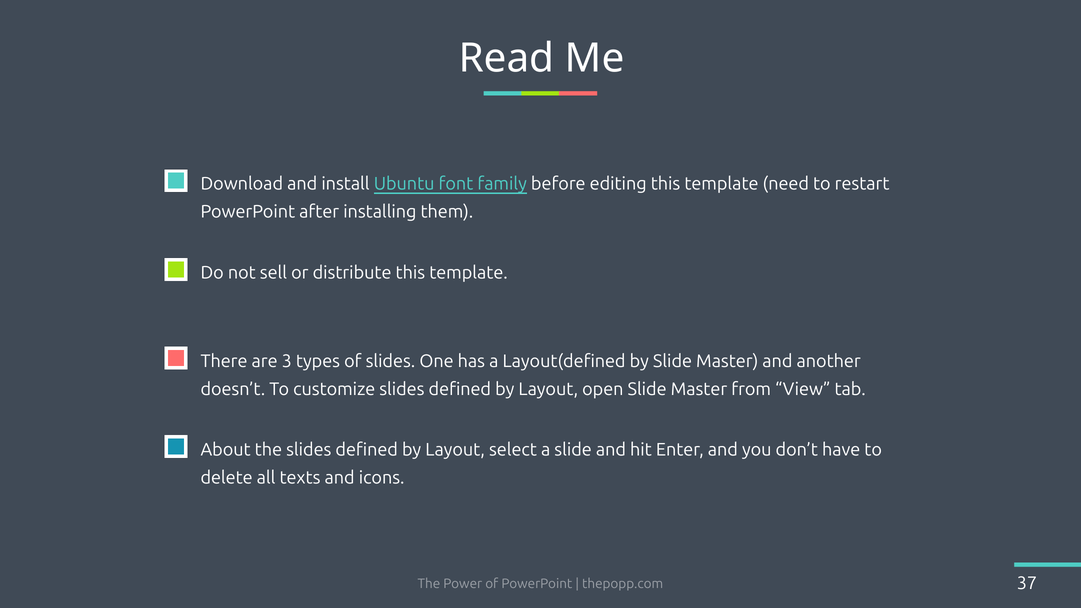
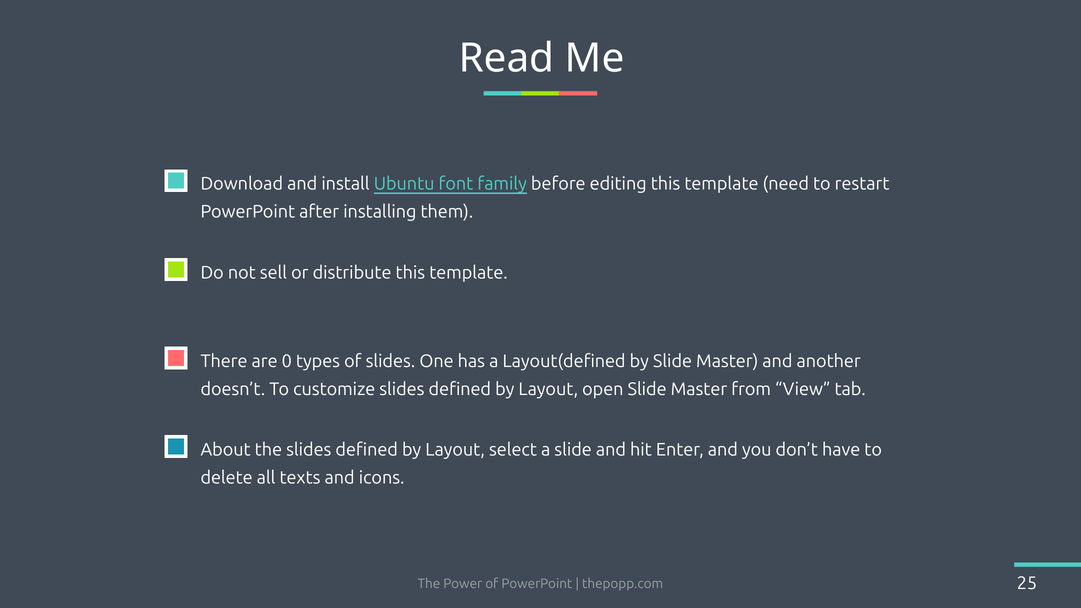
3: 3 -> 0
37: 37 -> 25
